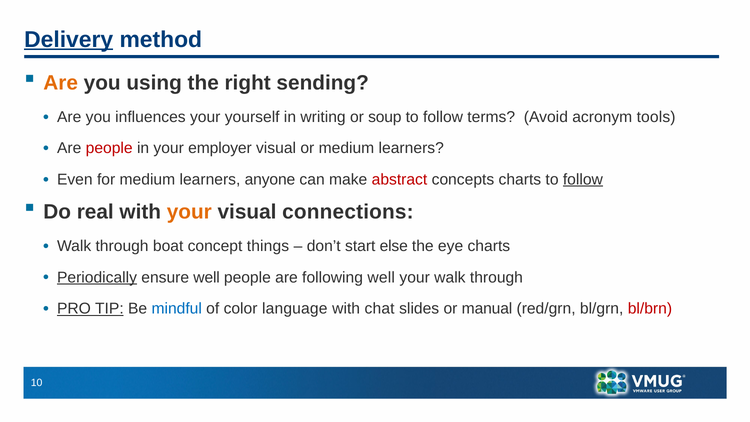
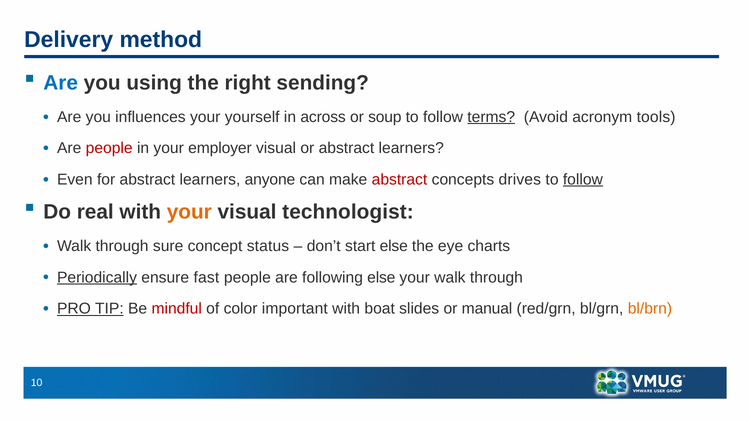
Delivery underline: present -> none
Are at (61, 83) colour: orange -> blue
writing: writing -> across
terms underline: none -> present
or medium: medium -> abstract
for medium: medium -> abstract
concepts charts: charts -> drives
connections: connections -> technologist
boat: boat -> sure
things: things -> status
ensure well: well -> fast
following well: well -> else
mindful colour: blue -> red
language: language -> important
chat: chat -> boat
bl/brn colour: red -> orange
